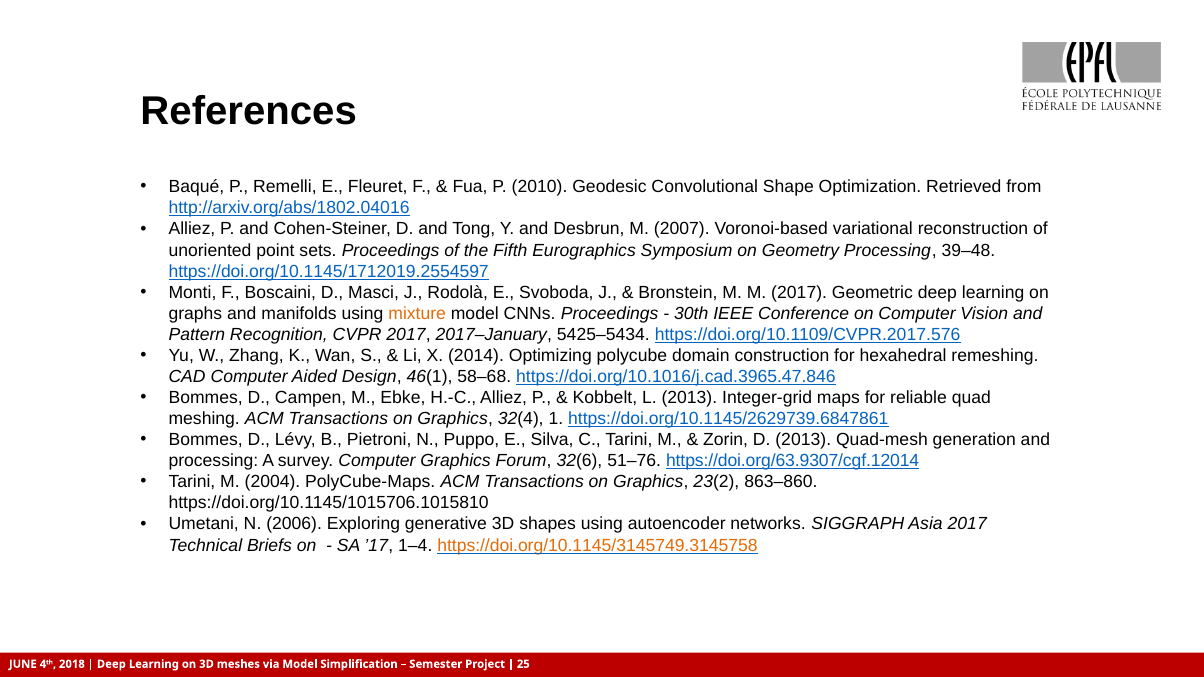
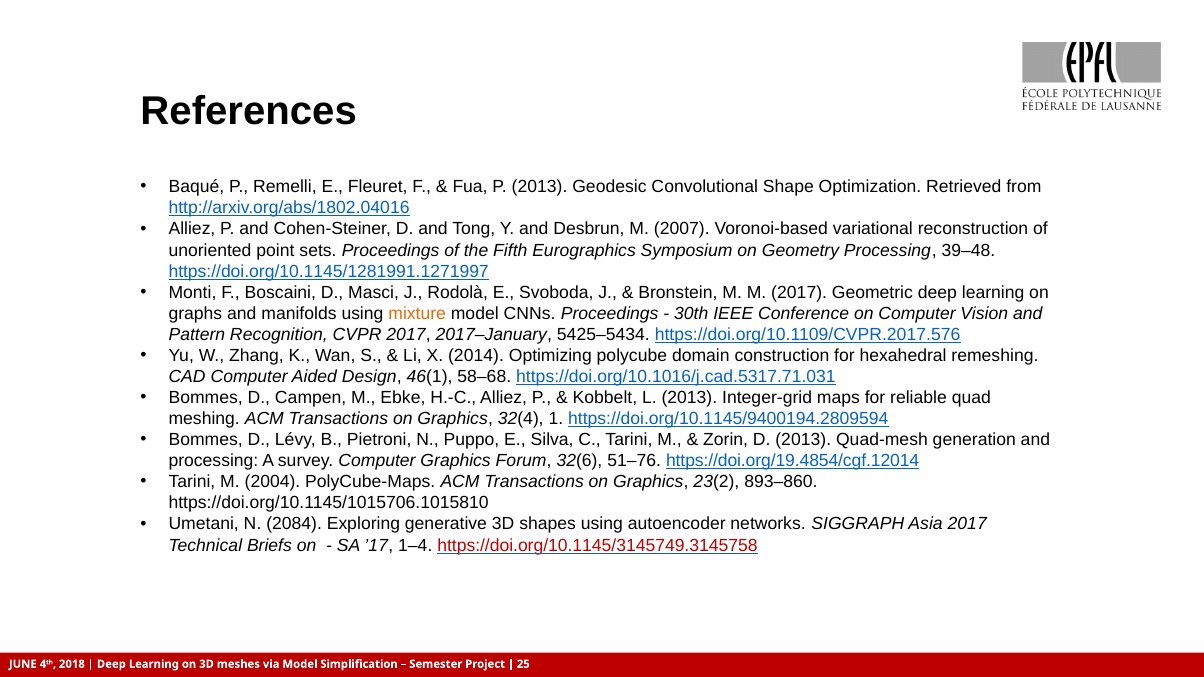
P 2010: 2010 -> 2013
https://doi.org/10.1145/1712019.2554597: https://doi.org/10.1145/1712019.2554597 -> https://doi.org/10.1145/1281991.1271997
https://doi.org/10.1016/j.cad.3965.47.846: https://doi.org/10.1016/j.cad.3965.47.846 -> https://doi.org/10.1016/j.cad.5317.71.031
https://doi.org/10.1145/2629739.6847861: https://doi.org/10.1145/2629739.6847861 -> https://doi.org/10.1145/9400194.2809594
https://doi.org/63.9307/cgf.12014: https://doi.org/63.9307/cgf.12014 -> https://doi.org/19.4854/cgf.12014
863–860: 863–860 -> 893–860
2006: 2006 -> 2084
https://doi.org/10.1145/3145749.3145758 colour: orange -> red
